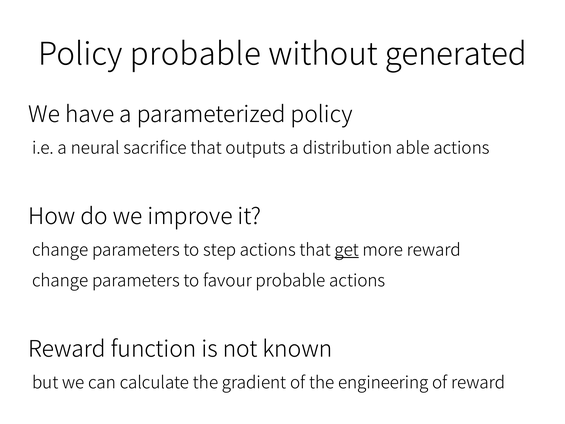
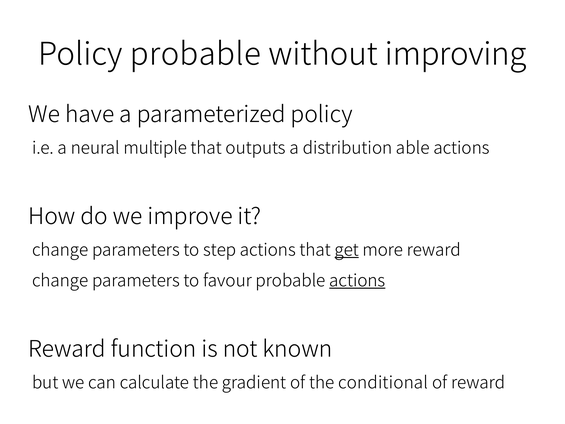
generated: generated -> improving
sacrifice: sacrifice -> multiple
actions at (357, 281) underline: none -> present
engineering: engineering -> conditional
